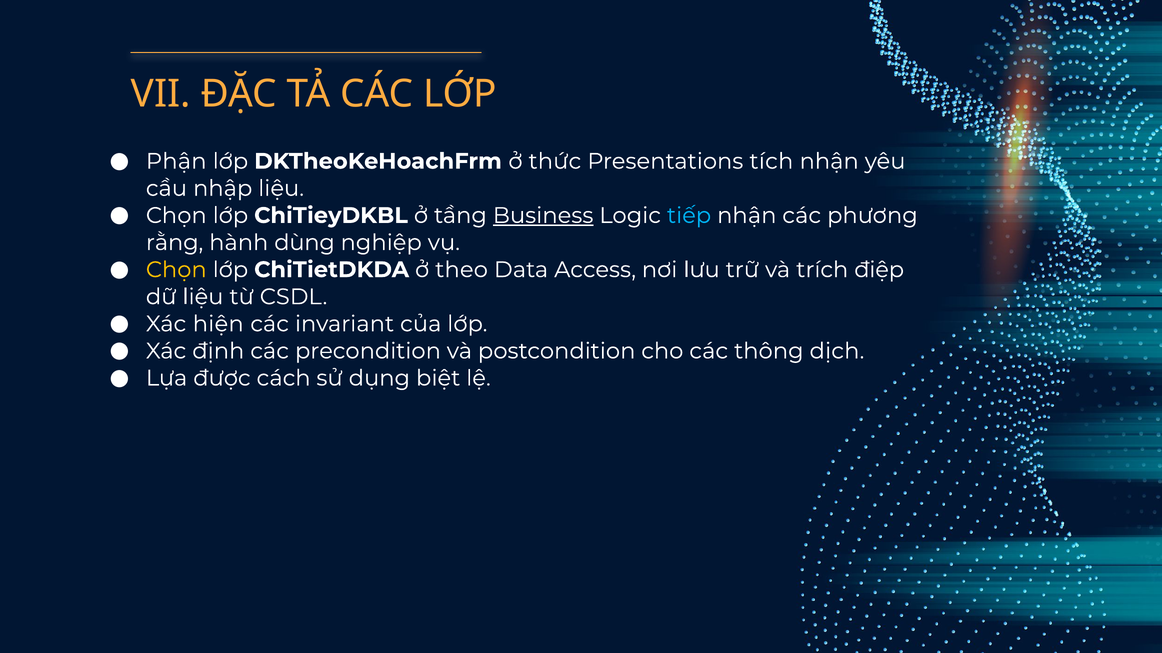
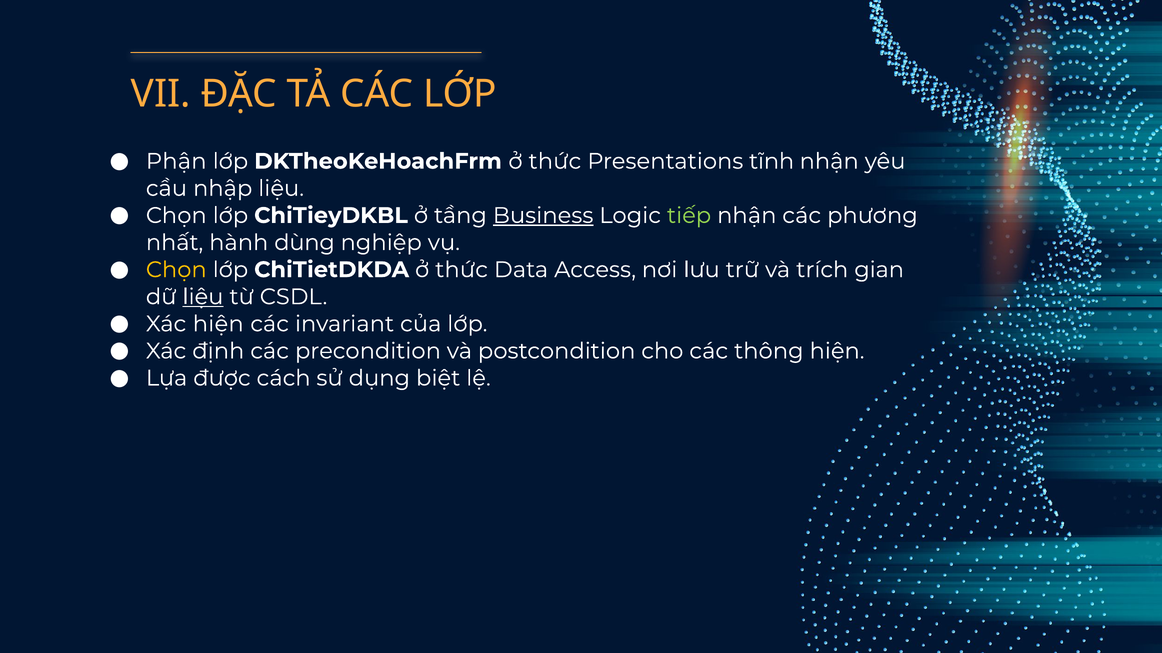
tích: tích -> tĩnh
tiếp colour: light blue -> light green
rằng: rằng -> nhất
ChiTietDKDA ở theo: theo -> thức
điệp: điệp -> gian
liệu at (203, 297) underline: none -> present
thông dịch: dịch -> hiện
